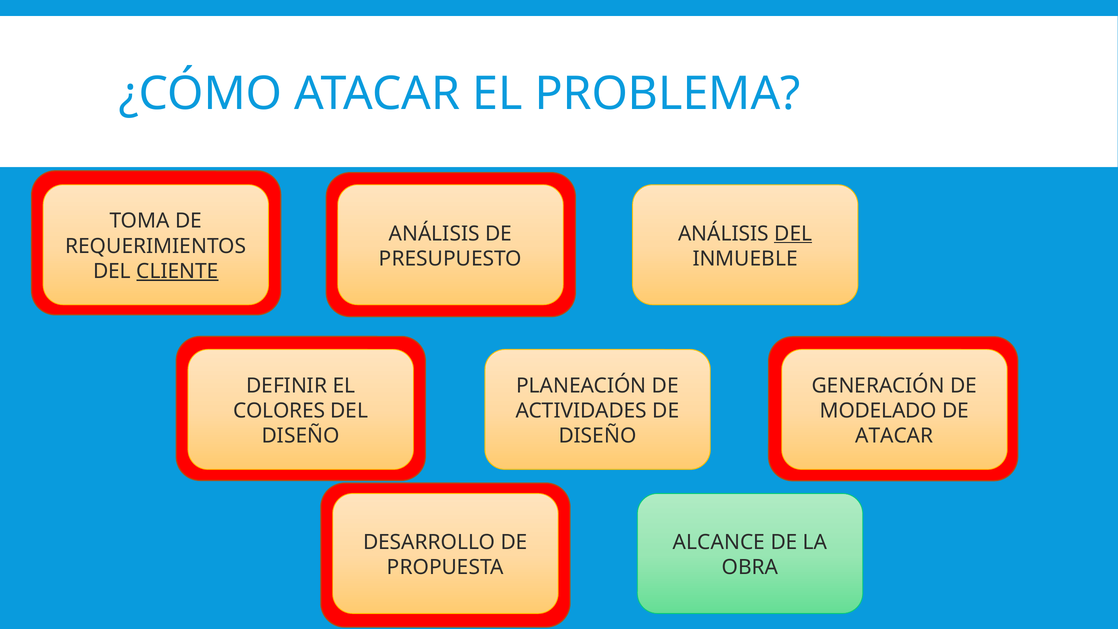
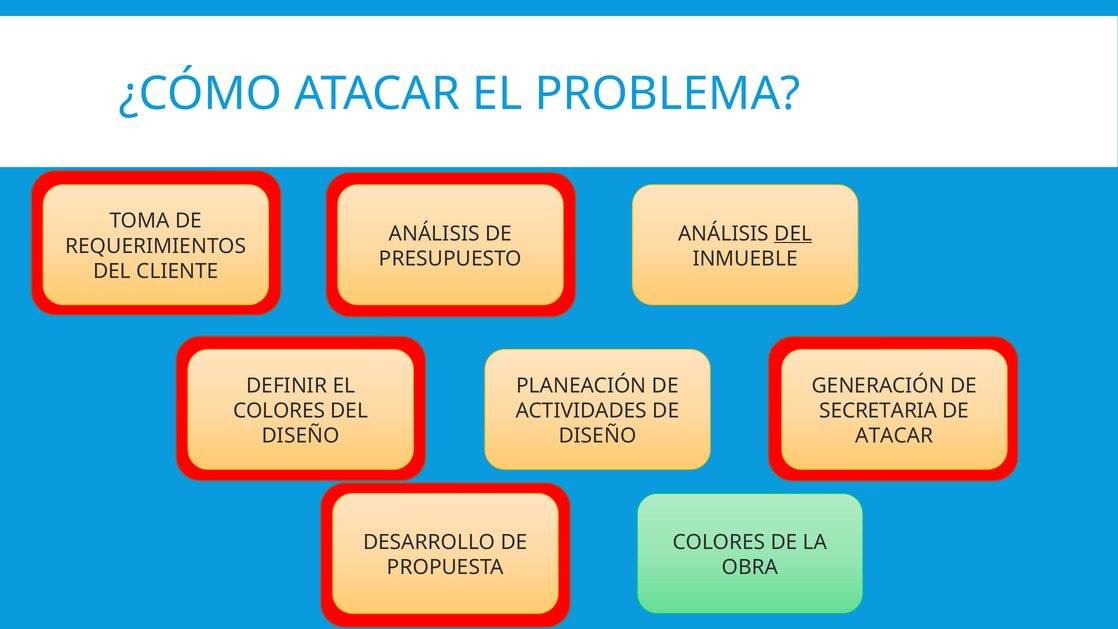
CLIENTE underline: present -> none
MODELADO: MODELADO -> SECRETARIA
ALCANCE at (719, 542): ALCANCE -> COLORES
